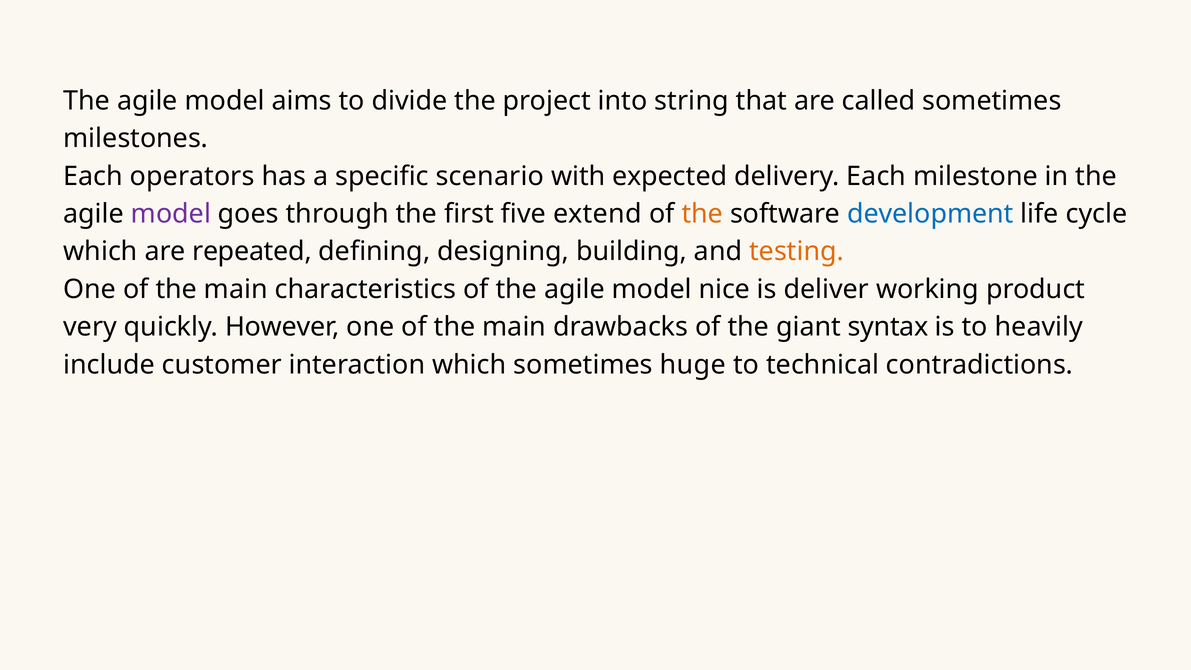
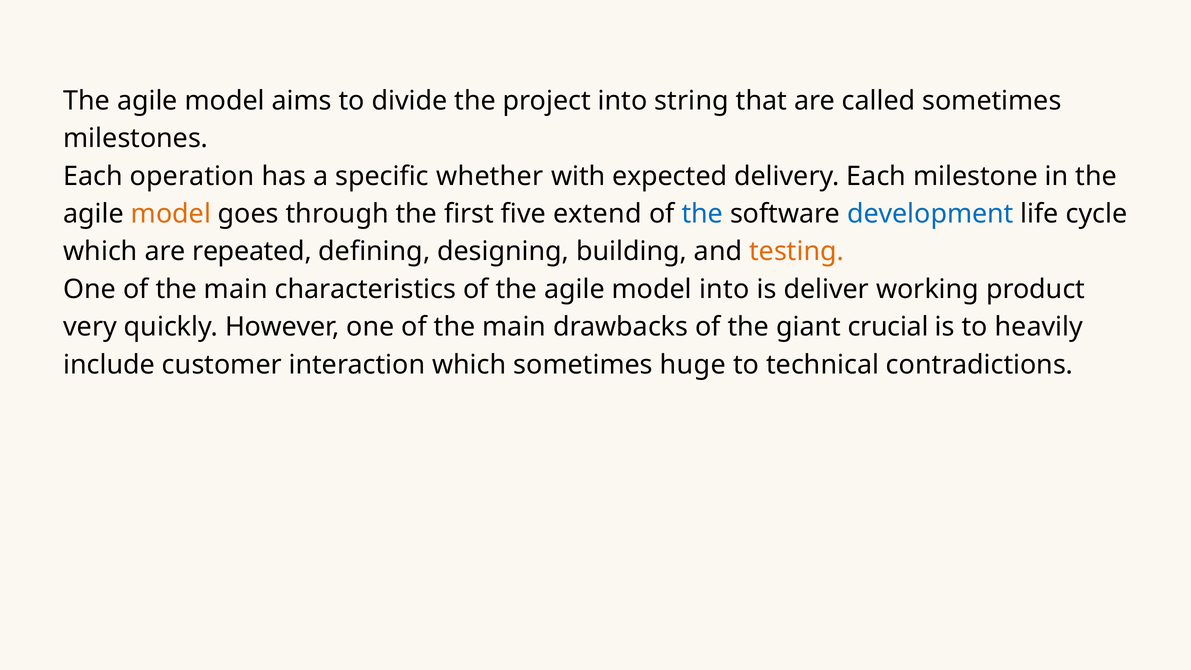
operators: operators -> operation
scenario: scenario -> whether
model at (171, 214) colour: purple -> orange
the at (702, 214) colour: orange -> blue
model nice: nice -> into
syntax: syntax -> crucial
